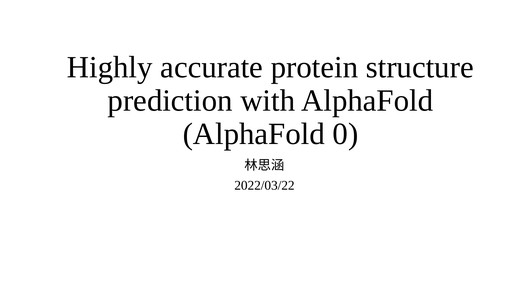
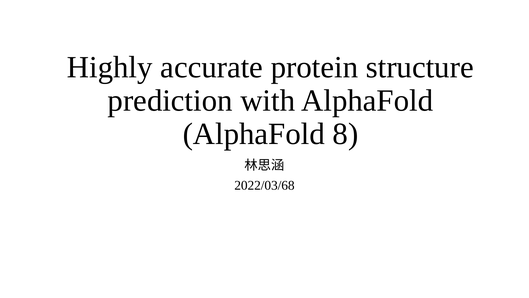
0: 0 -> 8
2022/03/22: 2022/03/22 -> 2022/03/68
